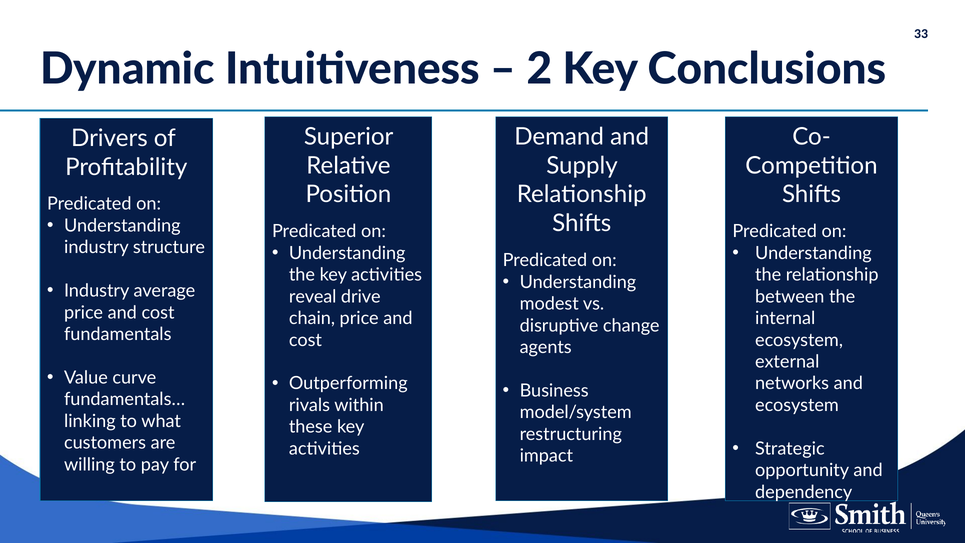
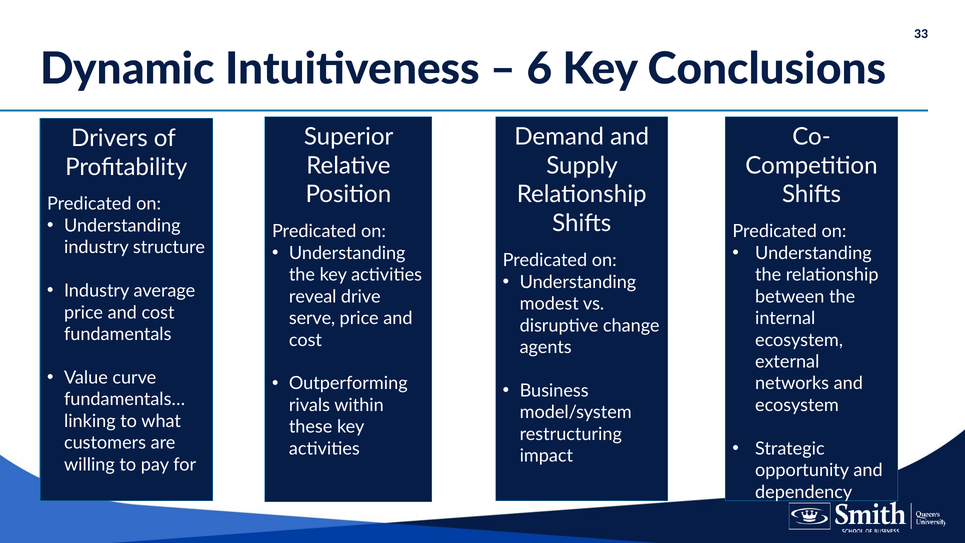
2: 2 -> 6
chain: chain -> serve
